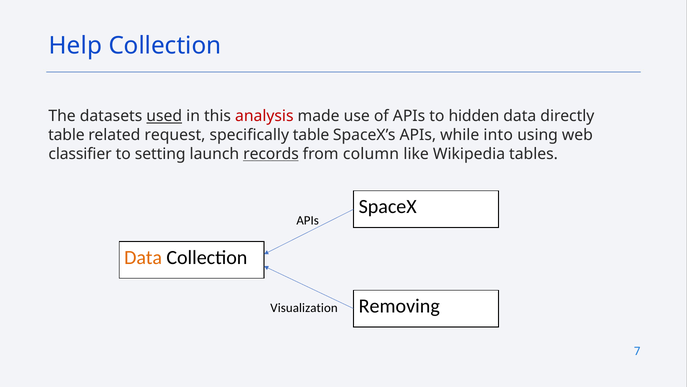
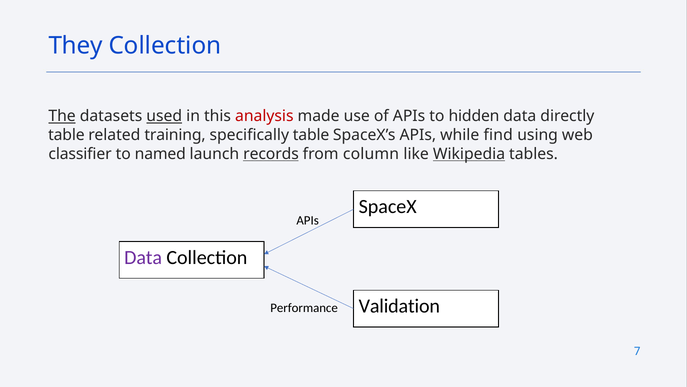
Help: Help -> They
The underline: none -> present
request: request -> training
into: into -> find
setting: setting -> named
Wikipedia underline: none -> present
Data at (143, 257) colour: orange -> purple
Removing: Removing -> Validation
Visualization: Visualization -> Performance
